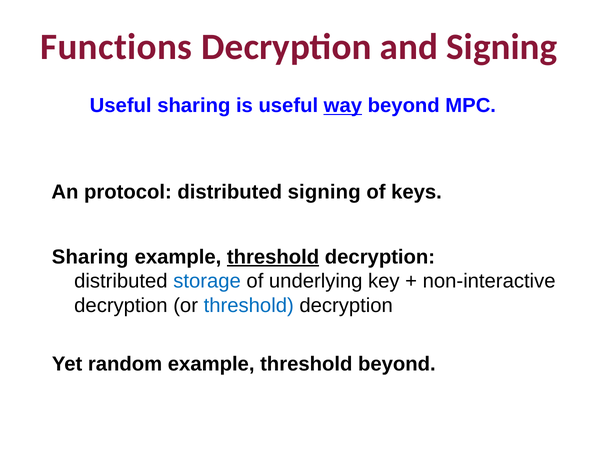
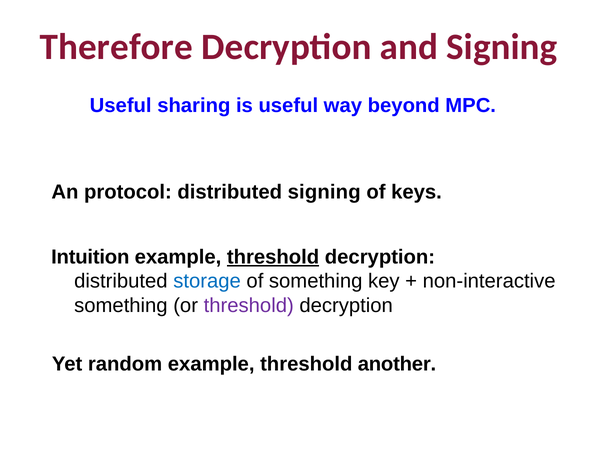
Functions: Functions -> Therefore
way underline: present -> none
Sharing at (90, 257): Sharing -> Intuition
of underlying: underlying -> something
decryption at (121, 306): decryption -> something
threshold at (249, 306) colour: blue -> purple
threshold beyond: beyond -> another
